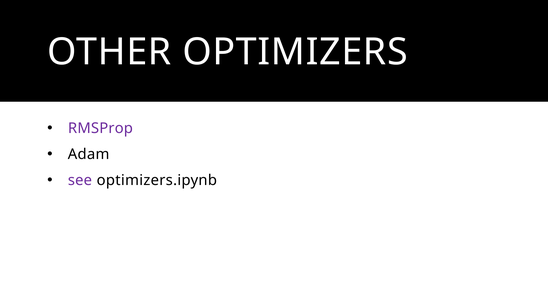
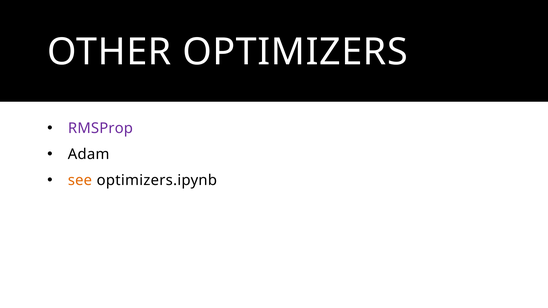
see colour: purple -> orange
